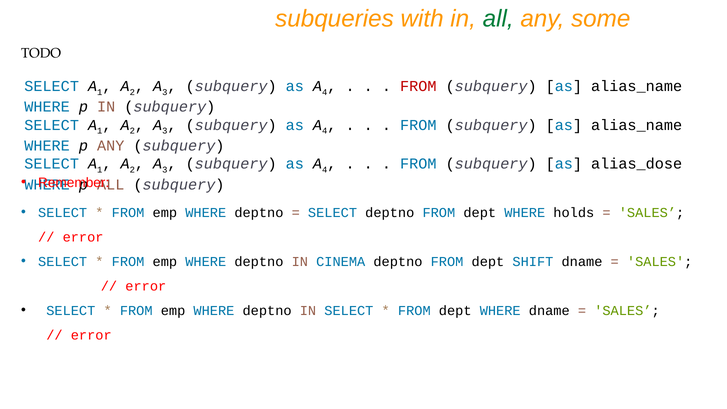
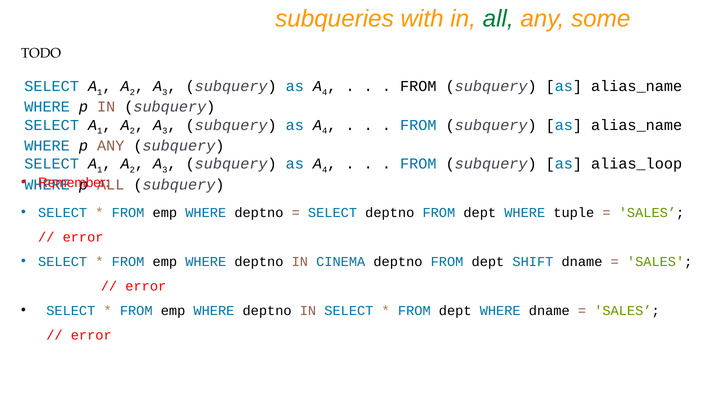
FROM at (418, 86) colour: red -> black
alias_dose: alias_dose -> alias_loop
holds: holds -> tuple
